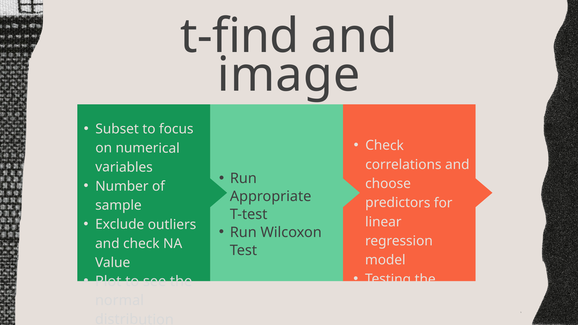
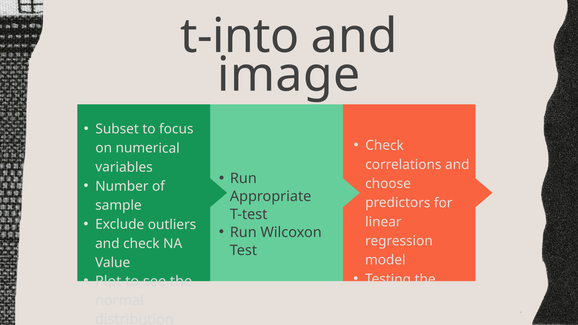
t-find: t-find -> t-into
